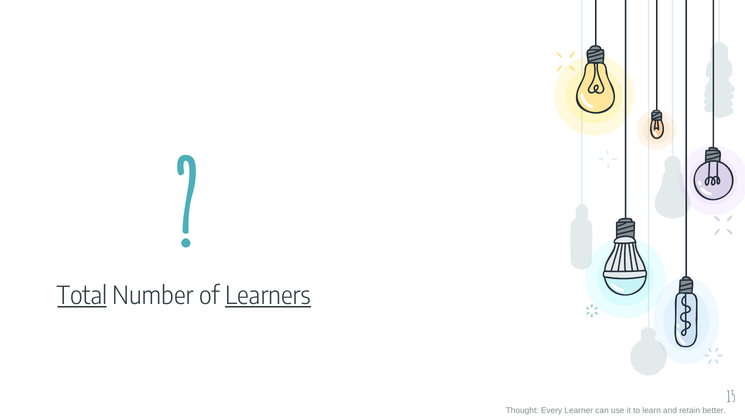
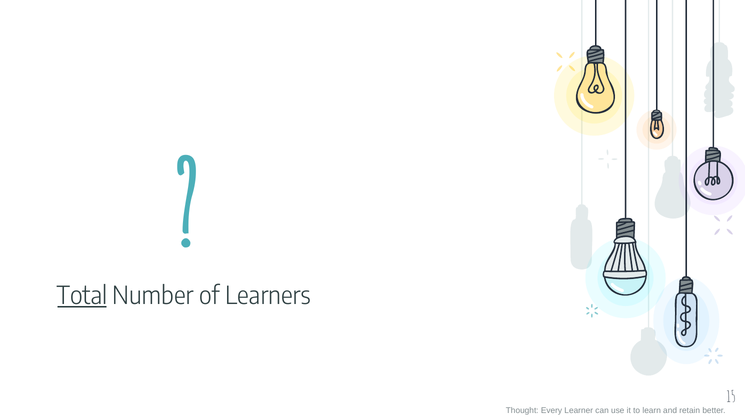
Learners underline: present -> none
